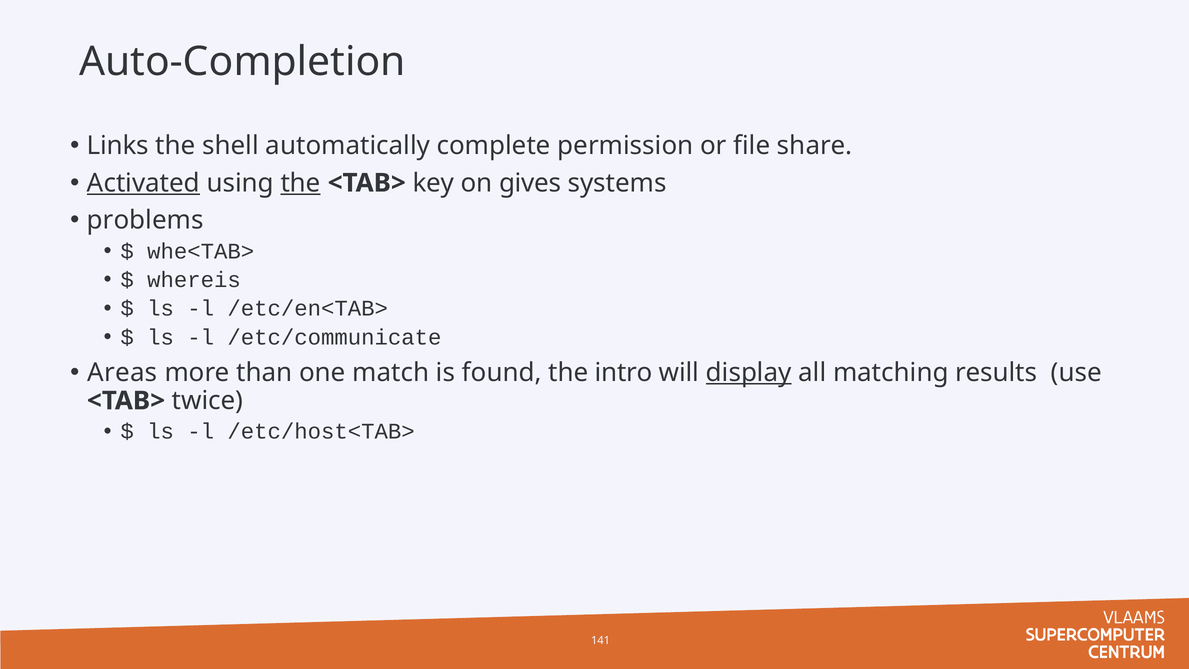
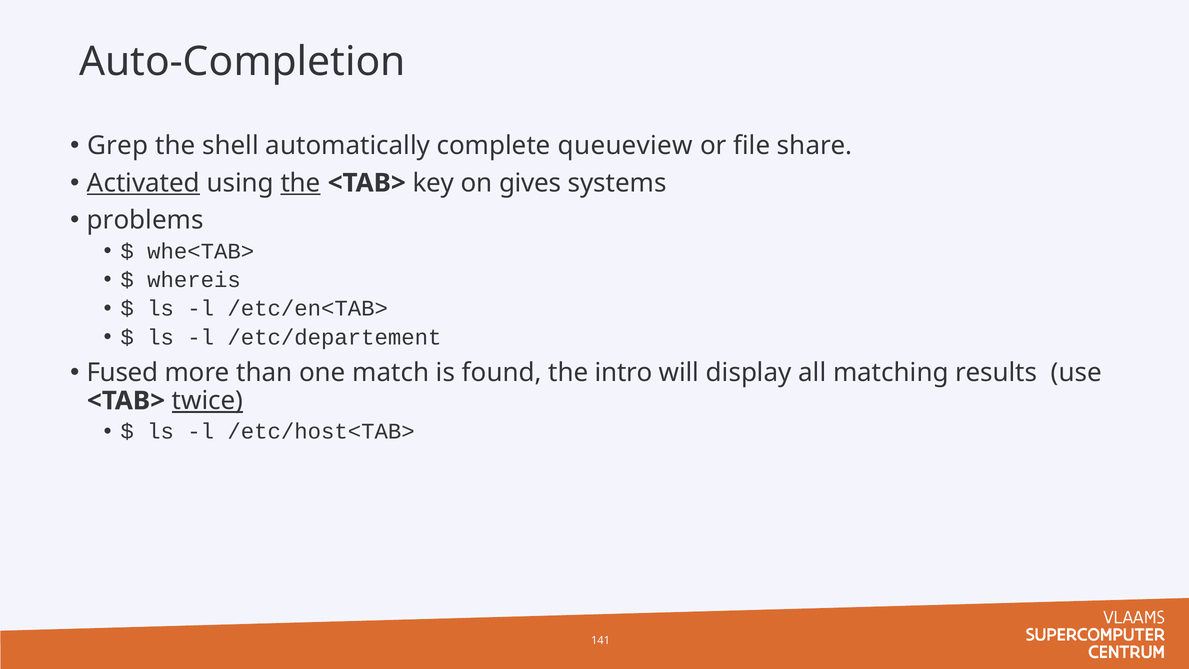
Links: Links -> Grep
permission: permission -> queueview
/etc/communicate: /etc/communicate -> /etc/departement
Areas: Areas -> Fused
display underline: present -> none
twice underline: none -> present
